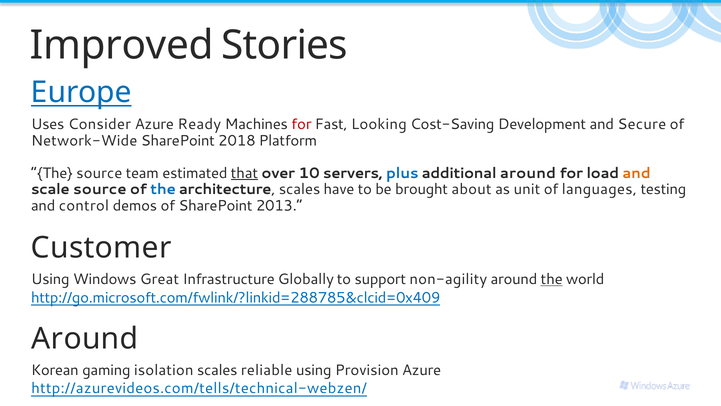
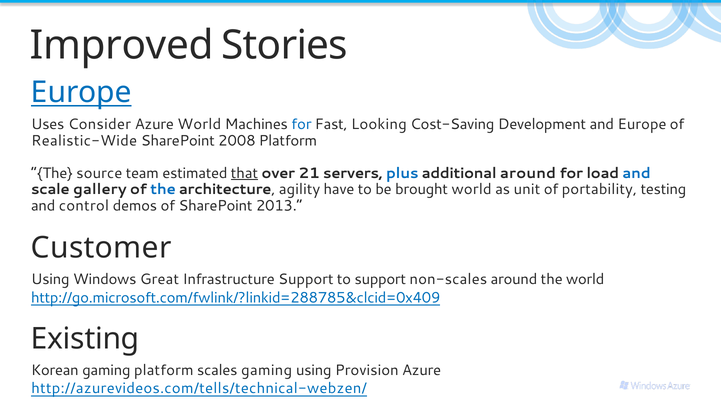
Azure Ready: Ready -> World
for at (301, 124) colour: red -> blue
and Secure: Secure -> Europe
Network-Wide: Network-Wide -> Realistic-Wide
2018: 2018 -> 2008
10: 10 -> 21
and at (637, 173) colour: orange -> blue
scale source: source -> gallery
architecture scales: scales -> agility
brought about: about -> world
languages: languages -> portability
Infrastructure Globally: Globally -> Support
non-agility: non-agility -> non-scales
the at (552, 279) underline: present -> none
Around at (85, 339): Around -> Existing
gaming isolation: isolation -> platform
scales reliable: reliable -> gaming
